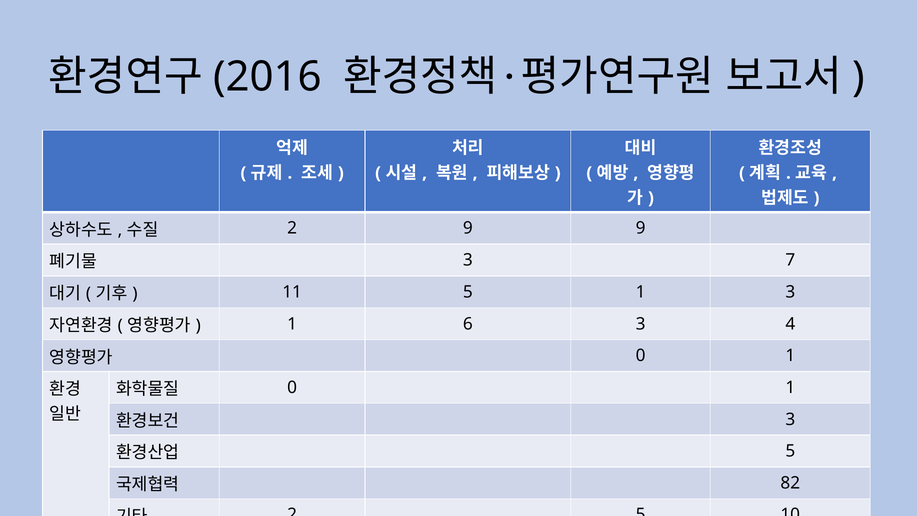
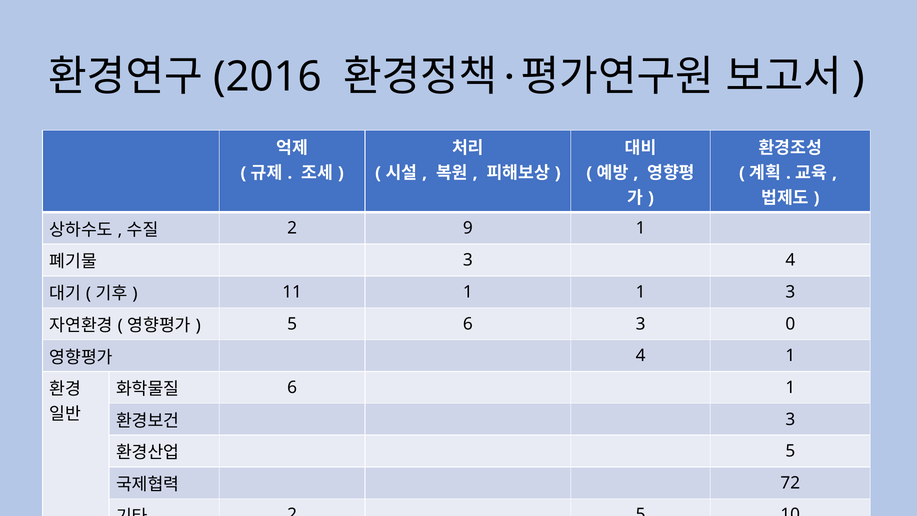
9 9: 9 -> 1
3 7: 7 -> 4
11 5: 5 -> 1
1 at (292, 324): 1 -> 5
4: 4 -> 0
0 at (641, 356): 0 -> 4
0 at (292, 387): 0 -> 6
82: 82 -> 72
